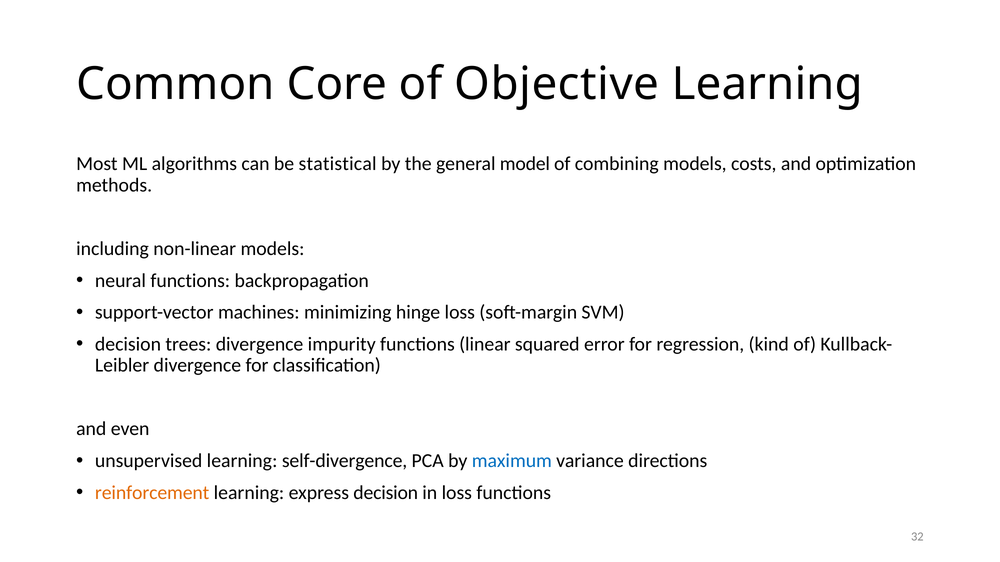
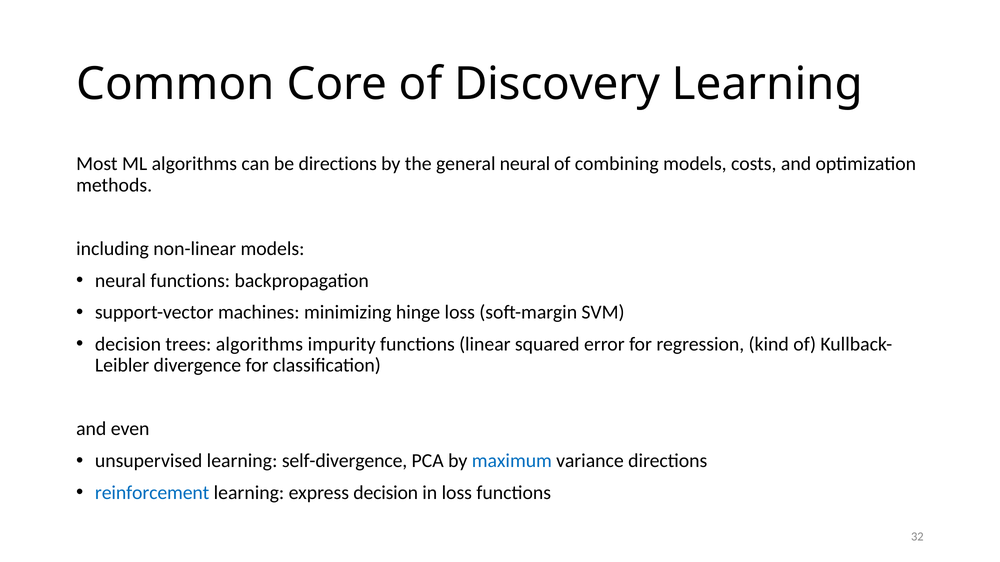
Objective: Objective -> Discovery
be statistical: statistical -> directions
general model: model -> neural
trees divergence: divergence -> algorithms
reinforcement colour: orange -> blue
